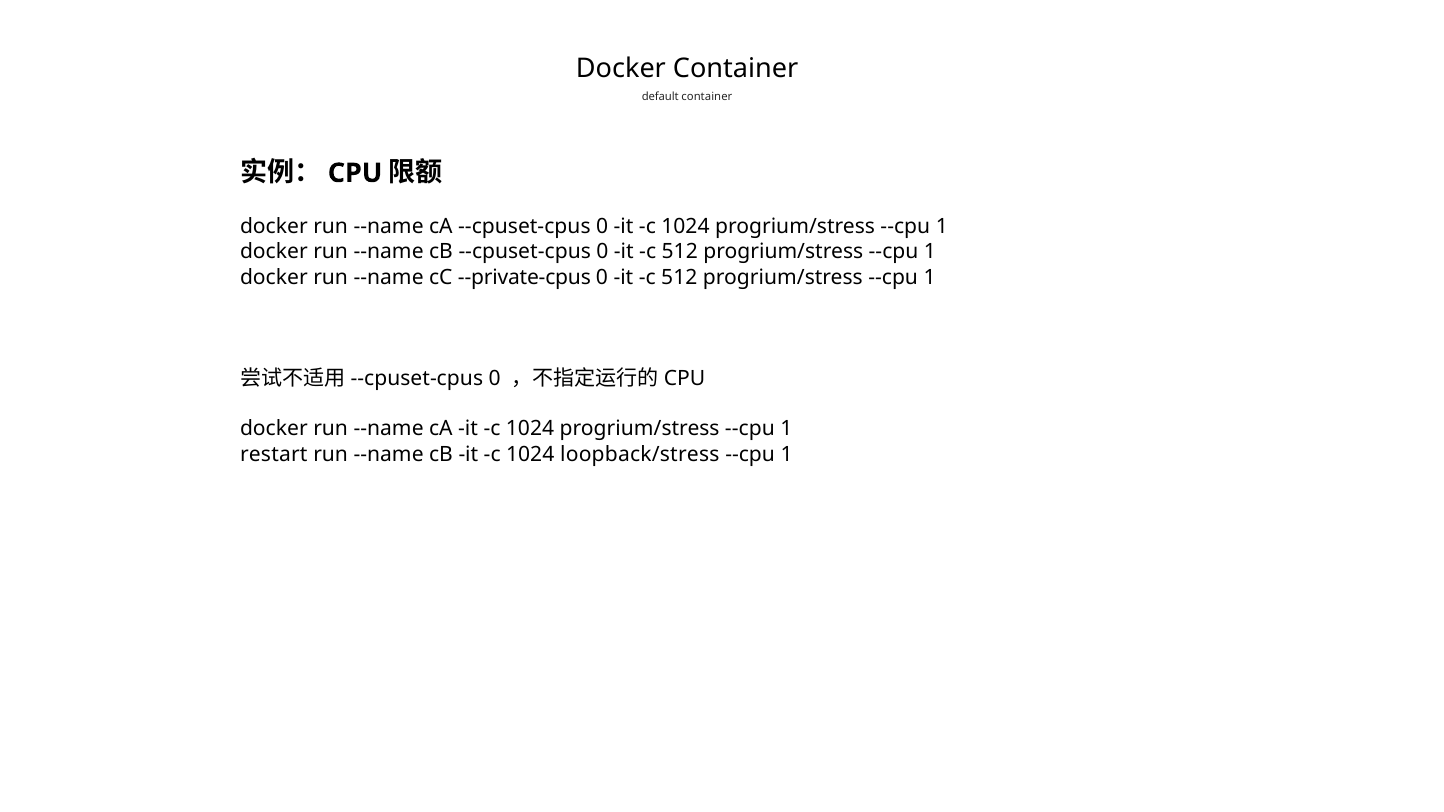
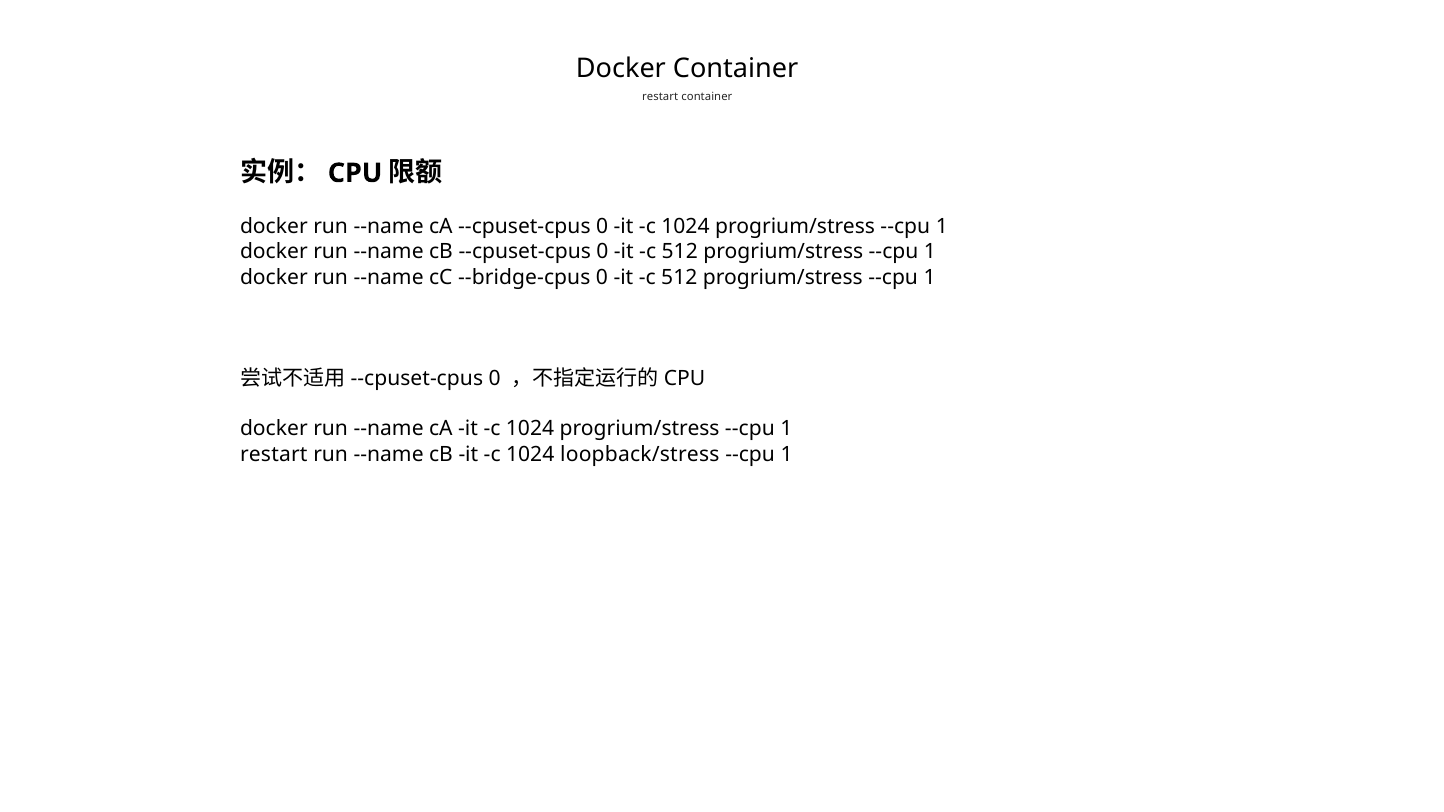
default at (660, 97): default -> restart
--private-cpus: --private-cpus -> --bridge-cpus
